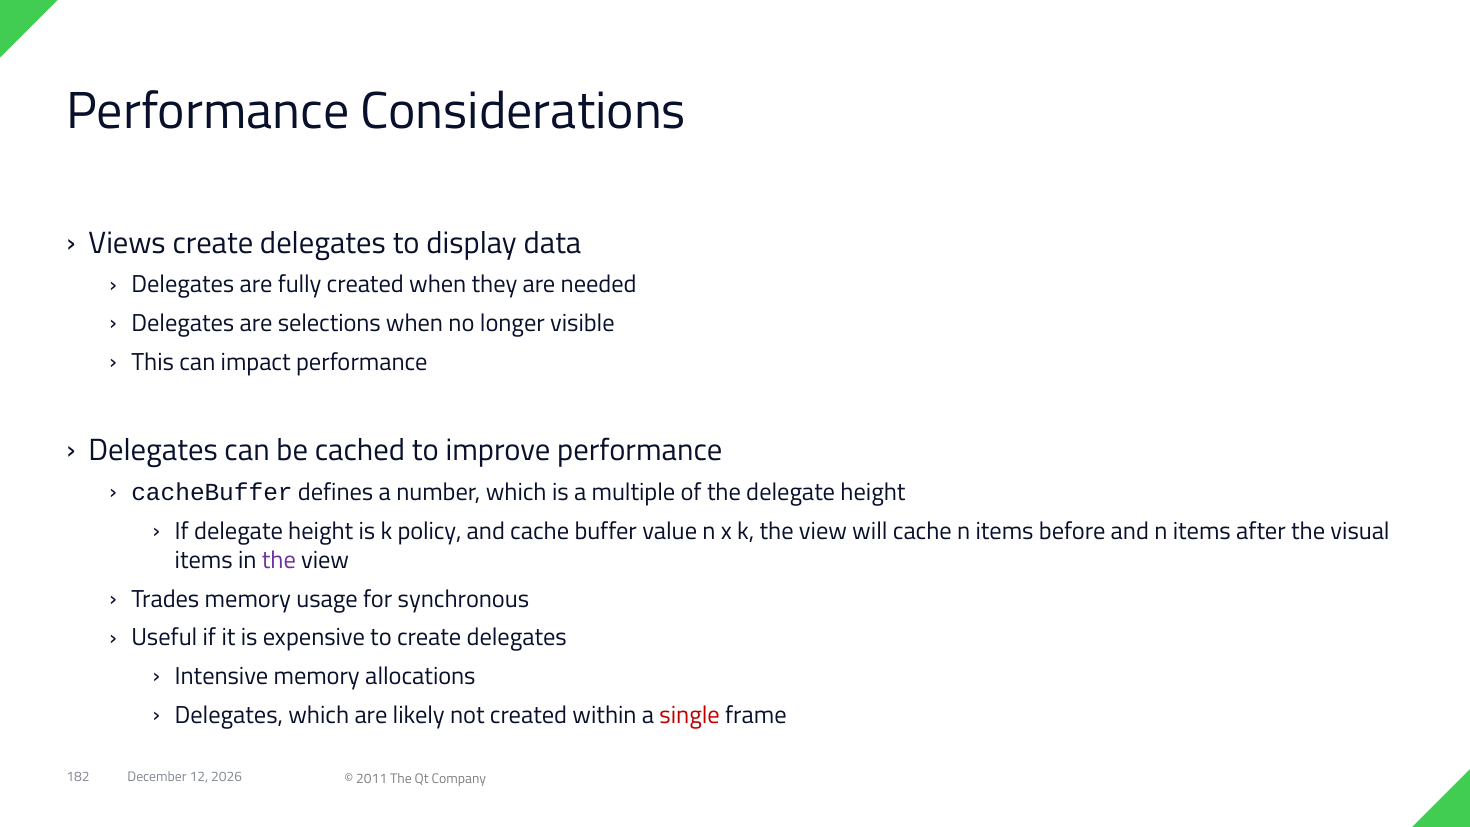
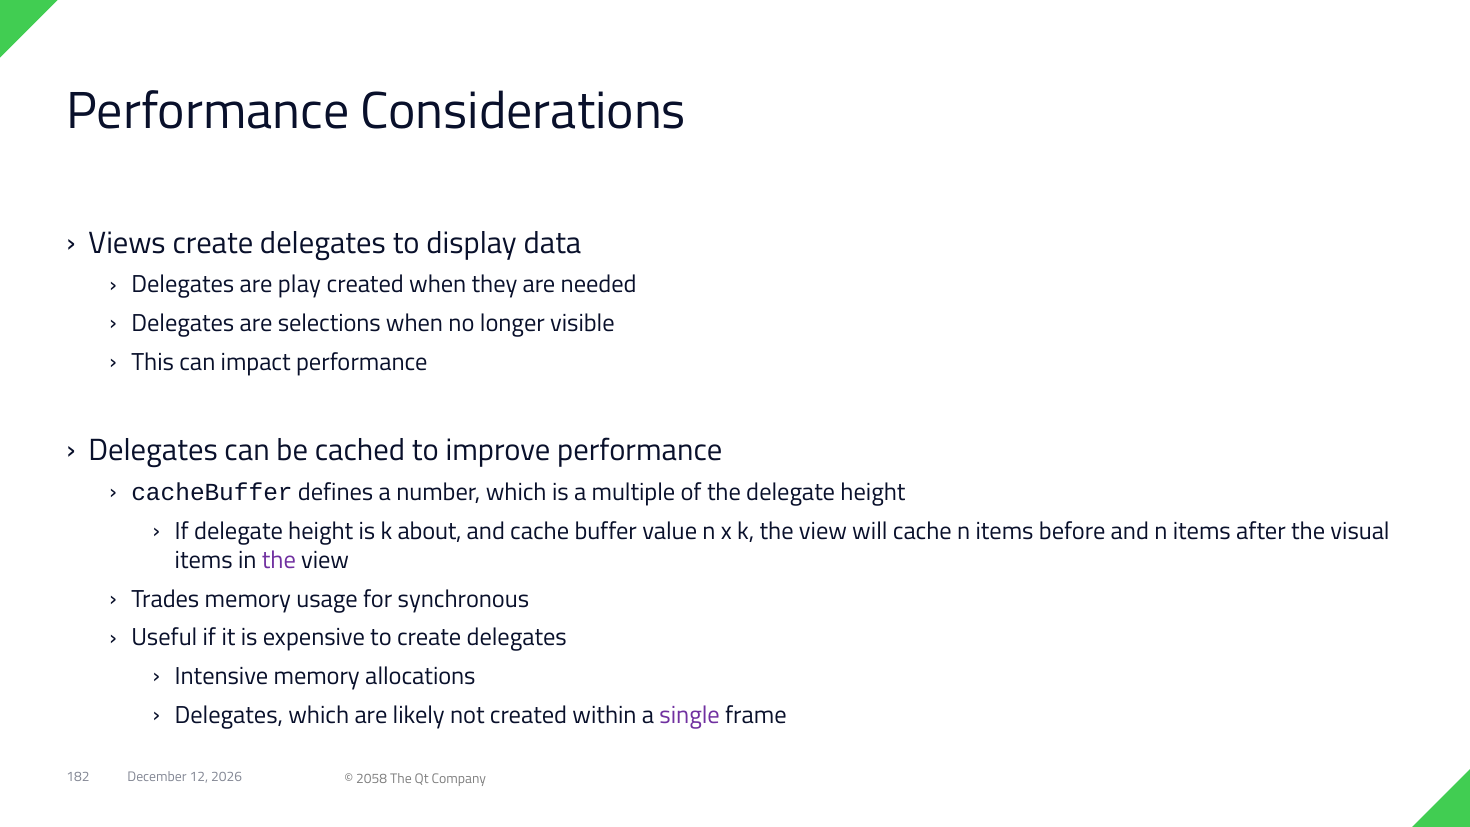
fully: fully -> play
policy: policy -> about
single colour: red -> purple
2011: 2011 -> 2058
